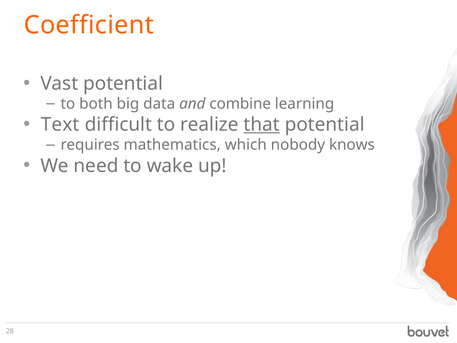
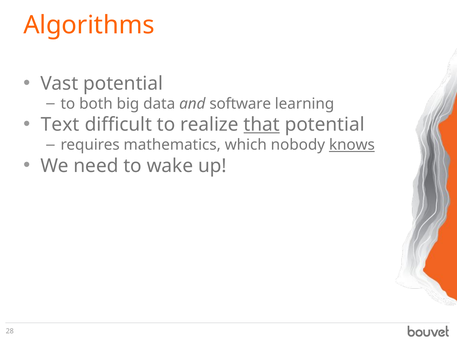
Coefficient: Coefficient -> Algorithms
combine: combine -> software
knows underline: none -> present
